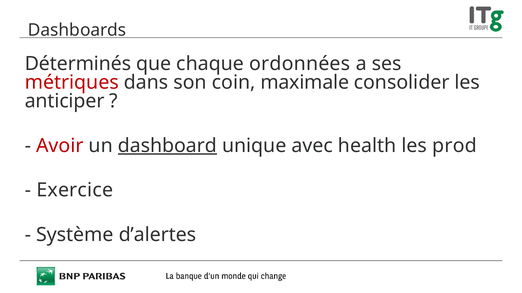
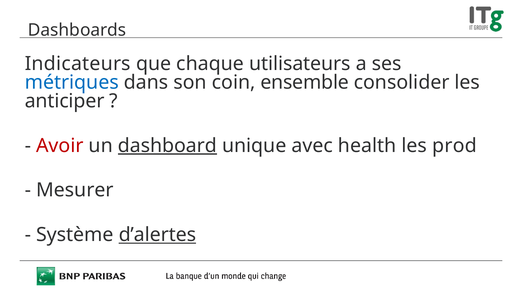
Déterminés: Déterminés -> Indicateurs
ordonnées: ordonnées -> utilisateurs
métriques colour: red -> blue
maximale: maximale -> ensemble
Exercice: Exercice -> Mesurer
d’alertes underline: none -> present
